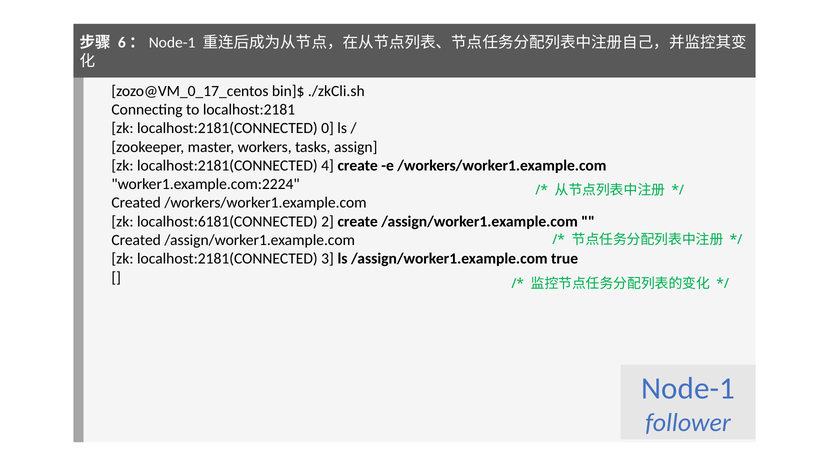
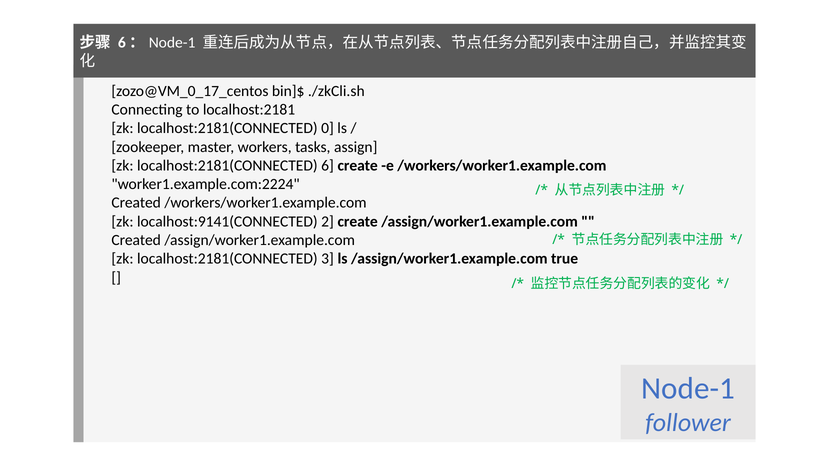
4: 4 -> 6
localhost:6181(CONNECTED: localhost:6181(CONNECTED -> localhost:9141(CONNECTED
